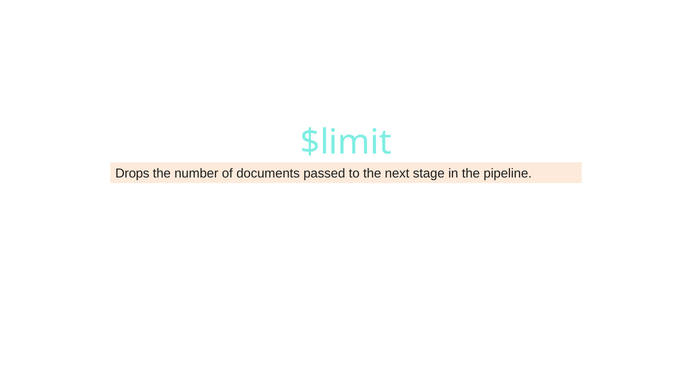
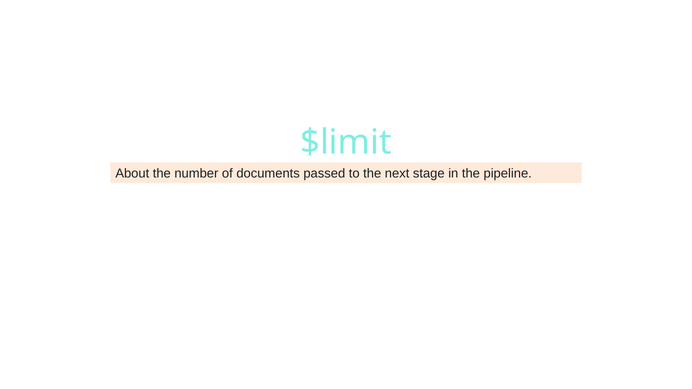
Drops: Drops -> About
